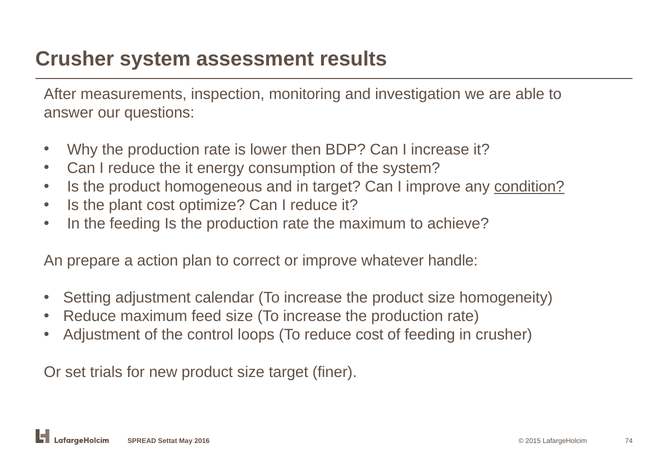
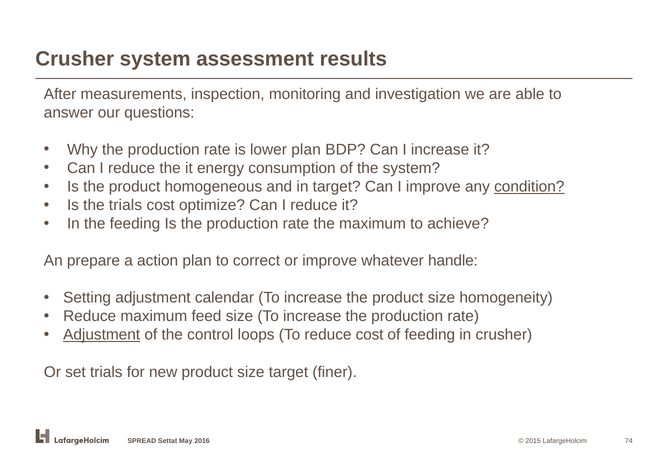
lower then: then -> plan
the plant: plant -> trials
Adjustment at (102, 335) underline: none -> present
